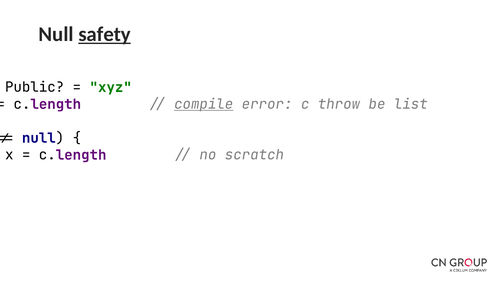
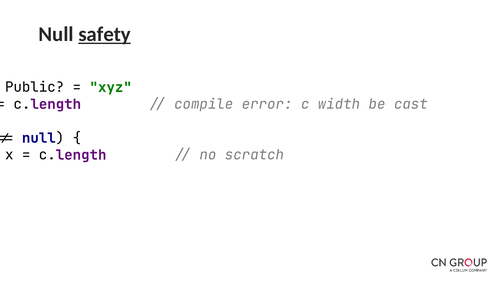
compile underline: present -> none
throw: throw -> width
list: list -> cast
